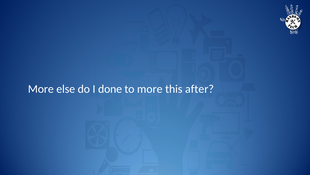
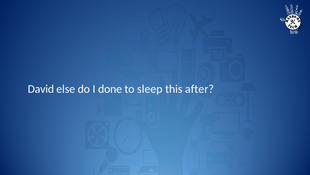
More at (41, 89): More -> David
to more: more -> sleep
